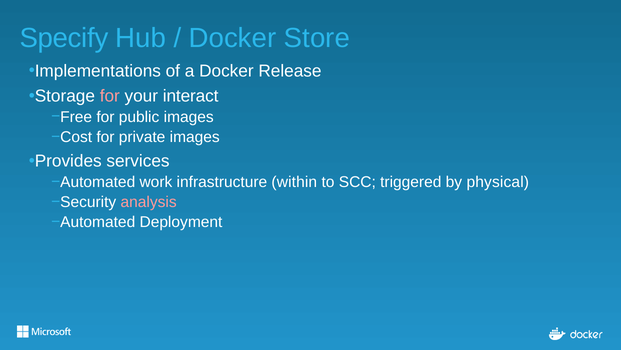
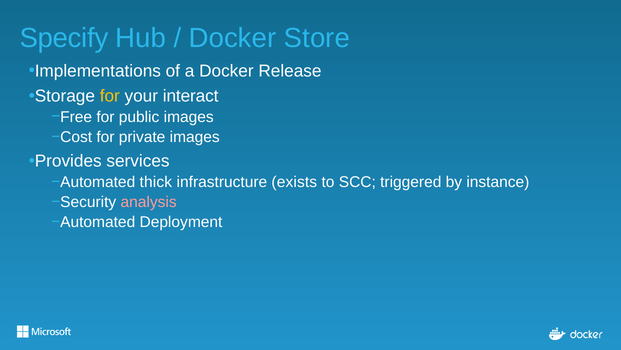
for at (110, 96) colour: pink -> yellow
work: work -> thick
within: within -> exists
physical: physical -> instance
